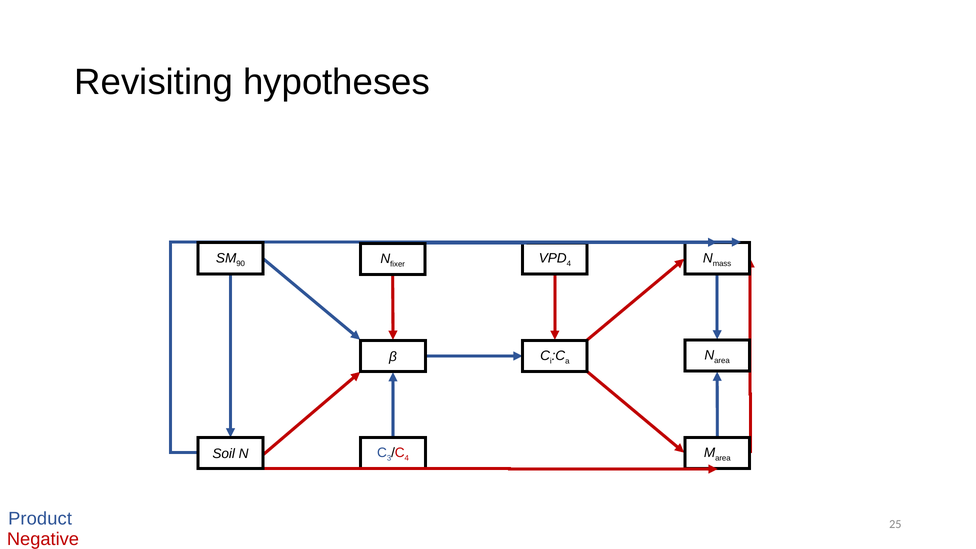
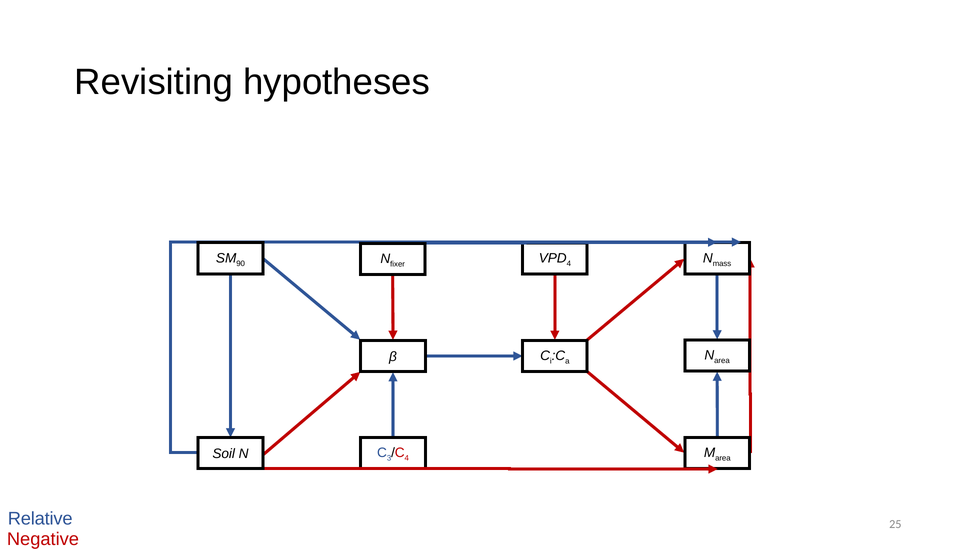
Product: Product -> Relative
